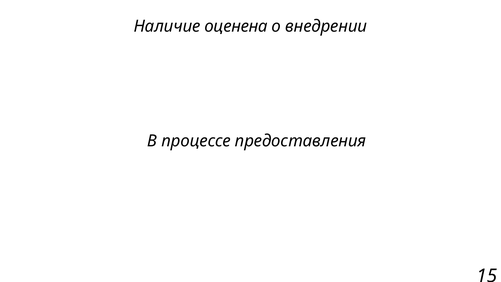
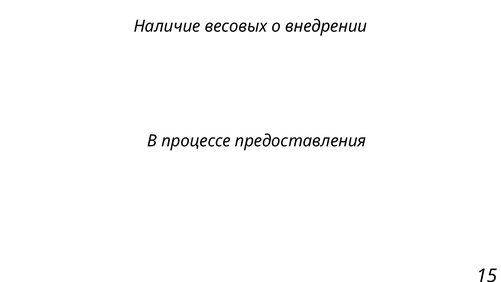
оценена: оценена -> весовых
